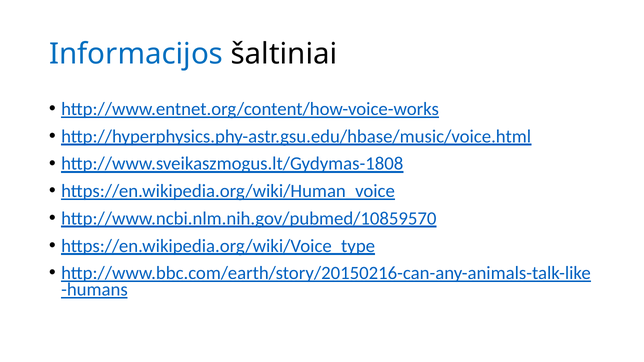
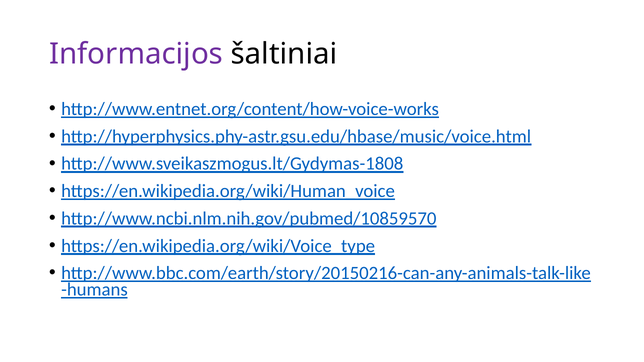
Informacijos colour: blue -> purple
